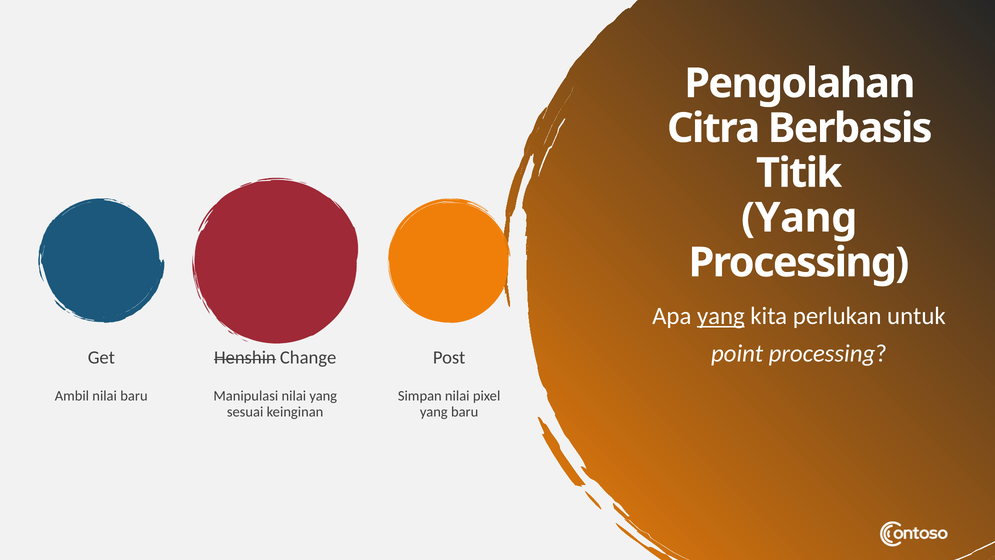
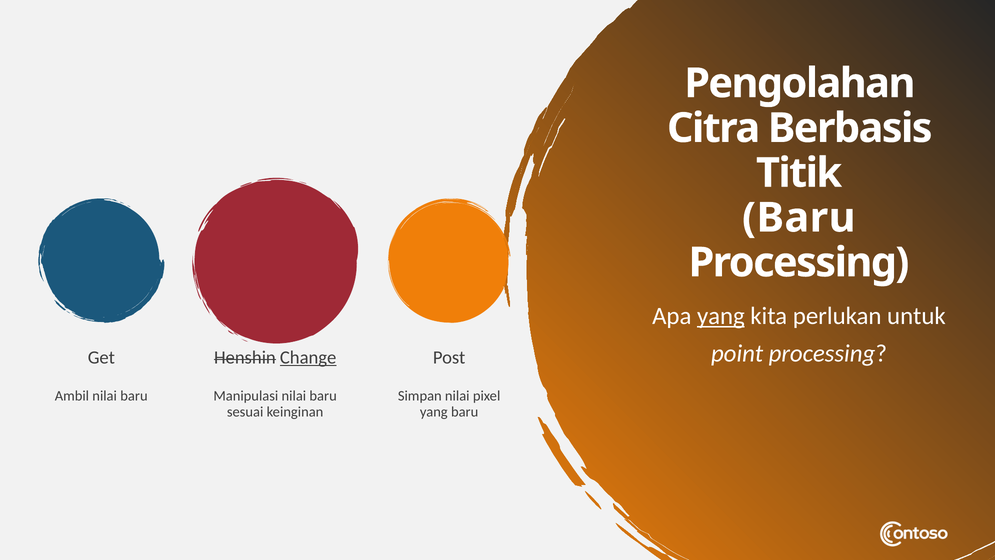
Yang at (799, 218): Yang -> Baru
Change underline: none -> present
Manipulasi nilai yang: yang -> baru
